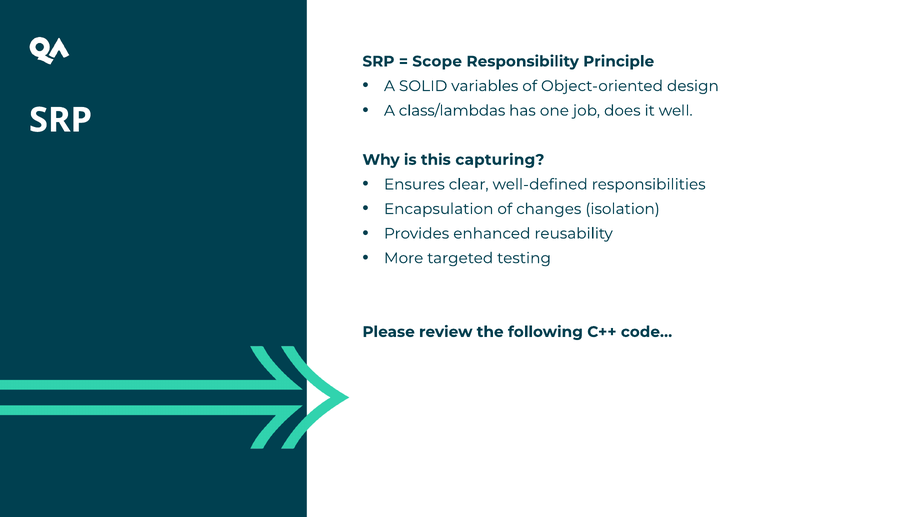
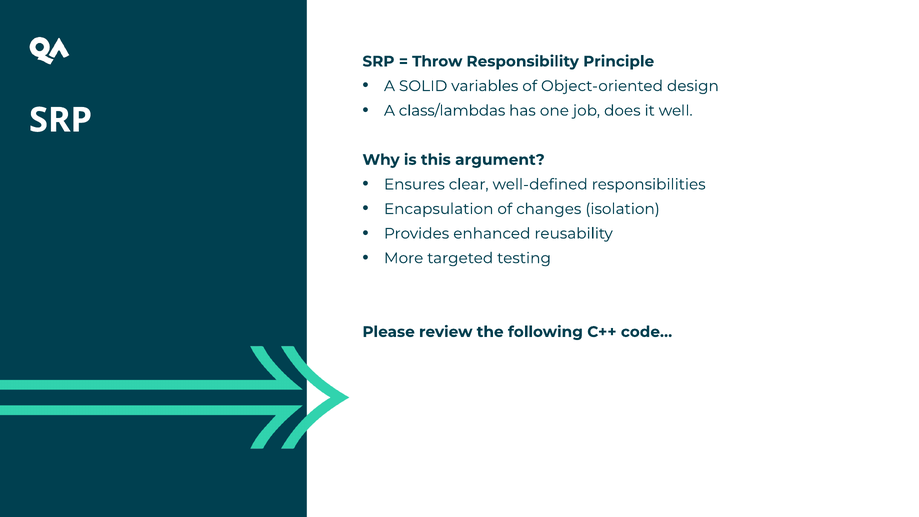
Scope: Scope -> Throw
capturing: capturing -> argument
